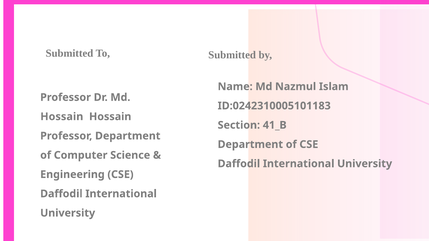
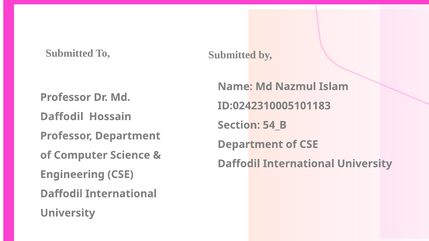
Hossain at (62, 117): Hossain -> Daffodil
41_B: 41_B -> 54_B
